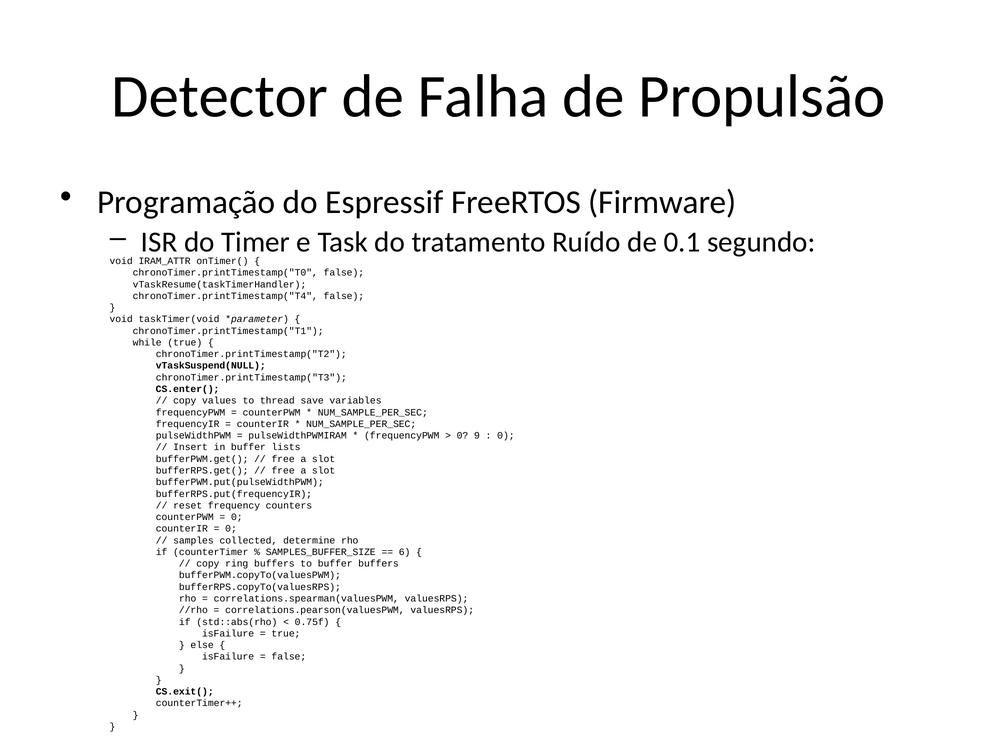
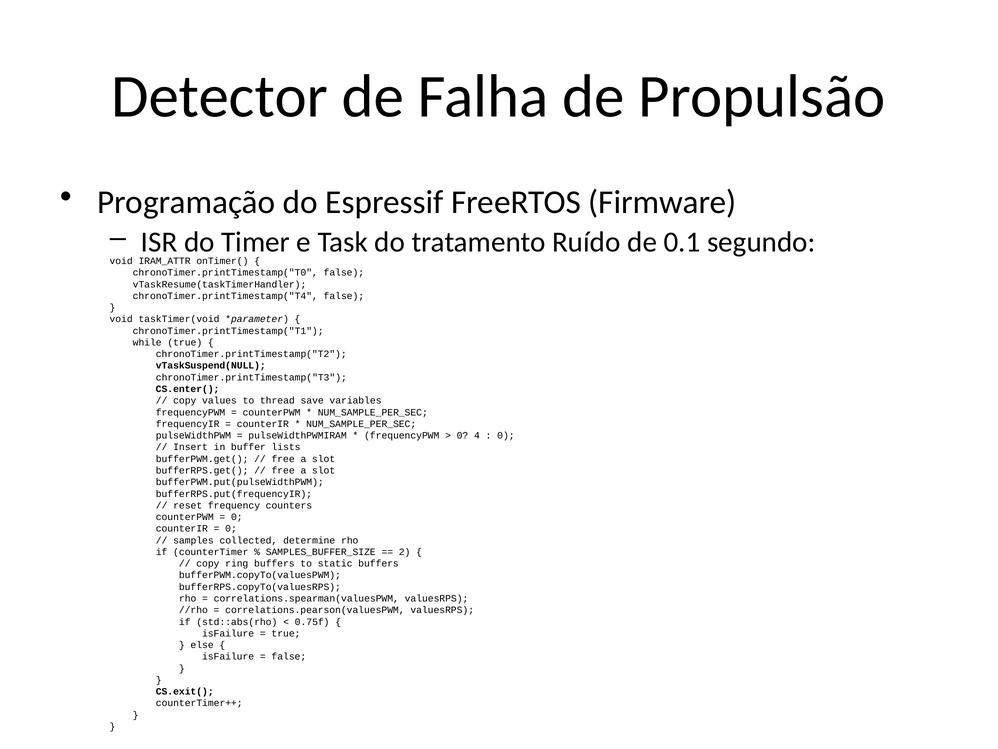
9: 9 -> 4
6: 6 -> 2
to buffer: buffer -> static
